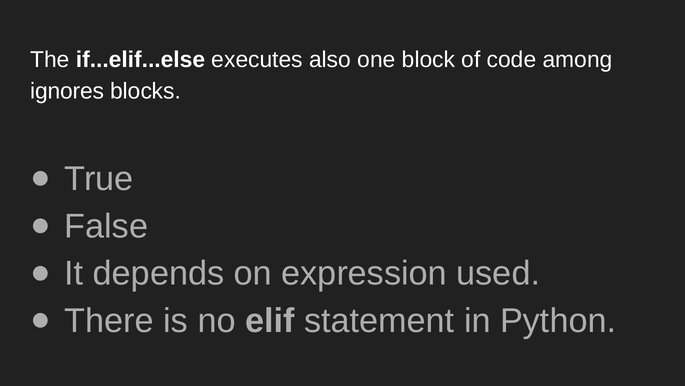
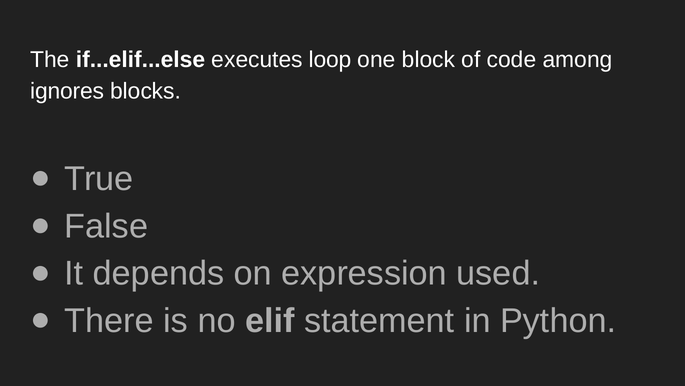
also: also -> loop
